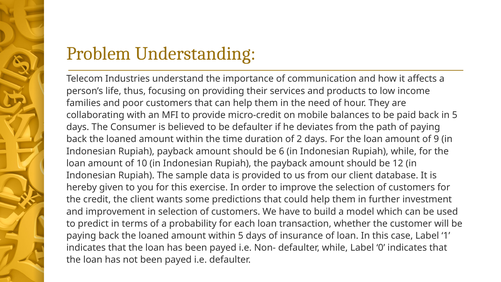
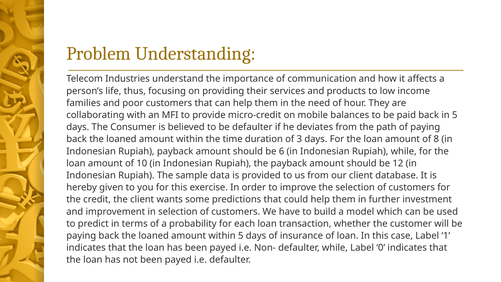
2: 2 -> 3
9: 9 -> 8
